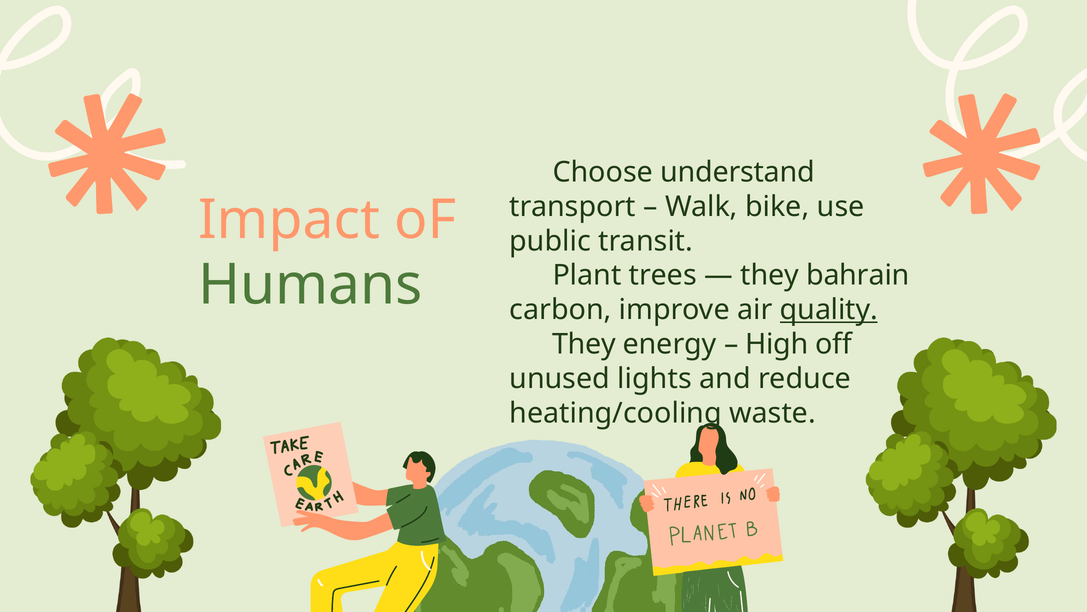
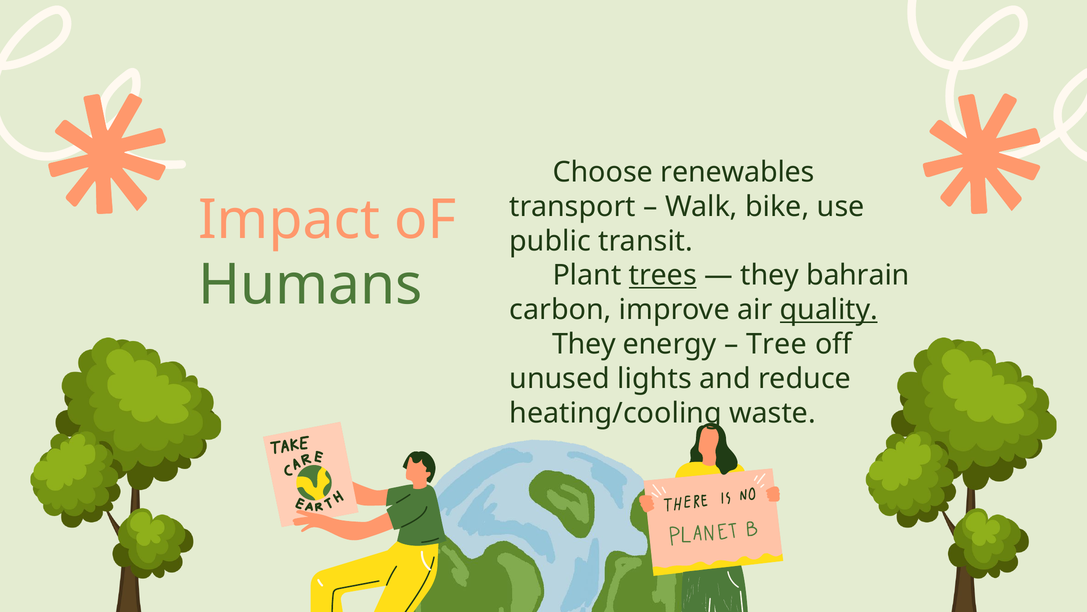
understand: understand -> renewables
trees underline: none -> present
High: High -> Tree
